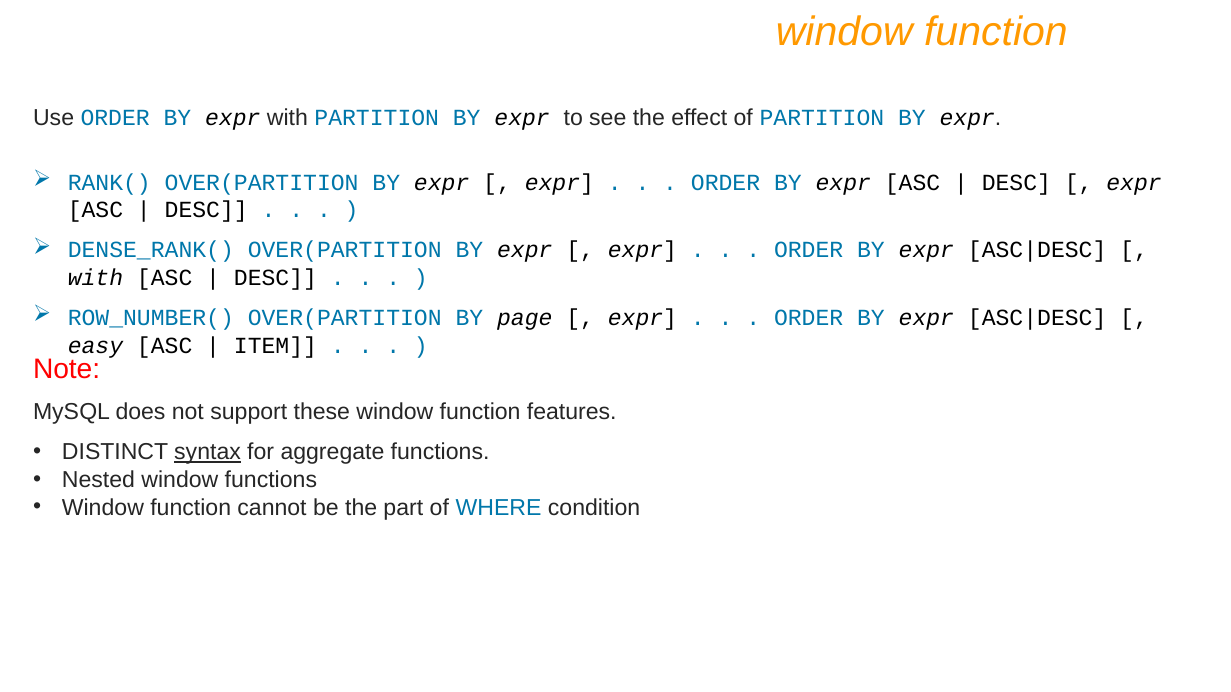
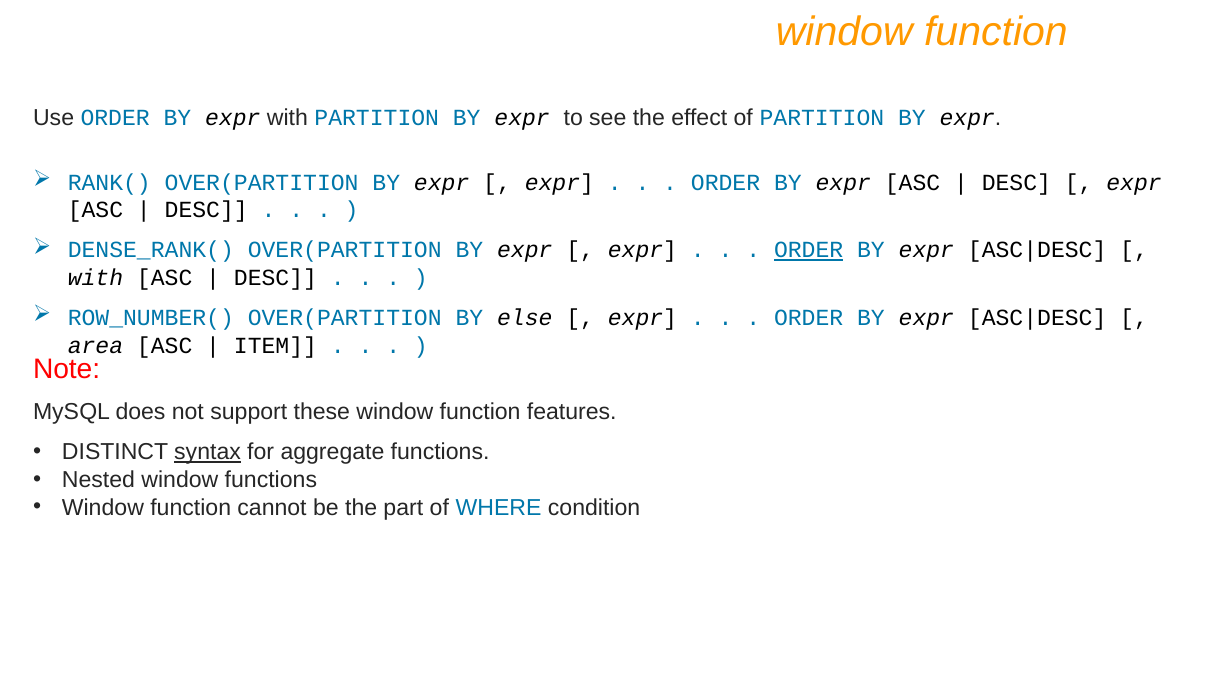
ORDER at (809, 250) underline: none -> present
page: page -> else
easy: easy -> area
